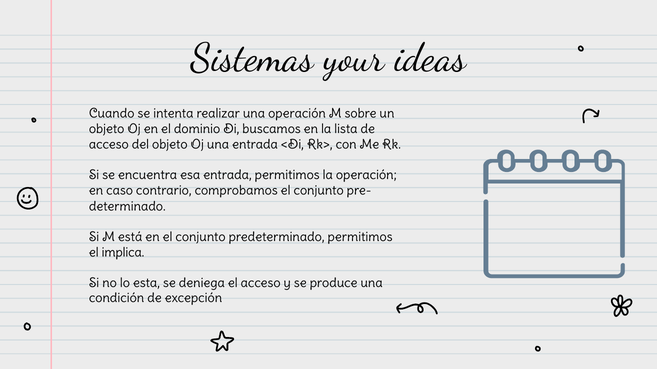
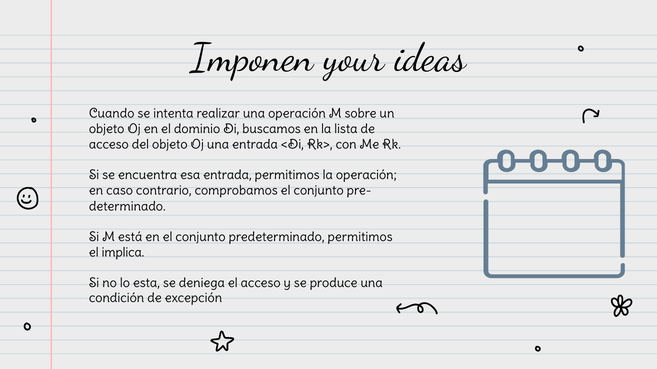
Sistemas: Sistemas -> Imponen
